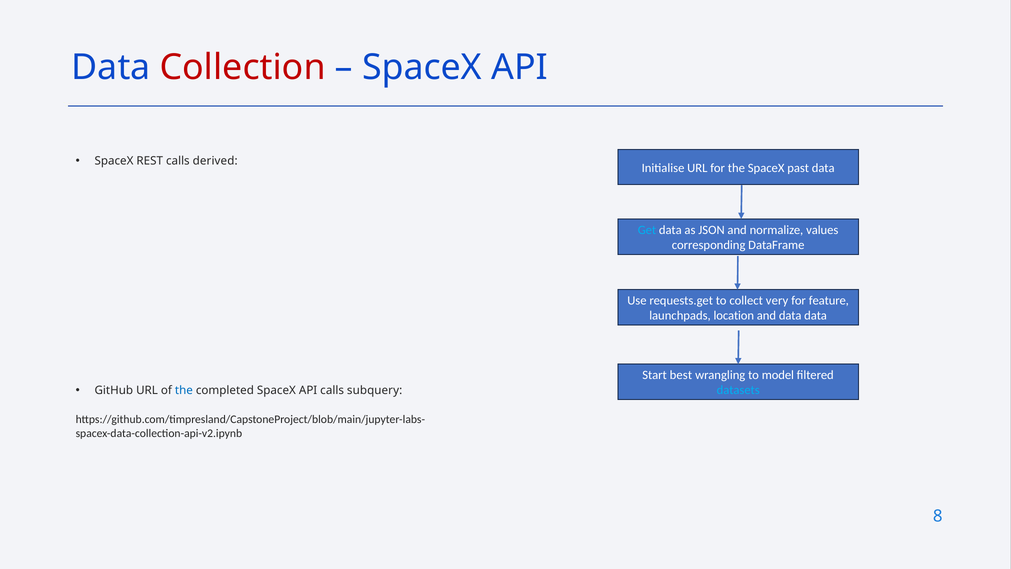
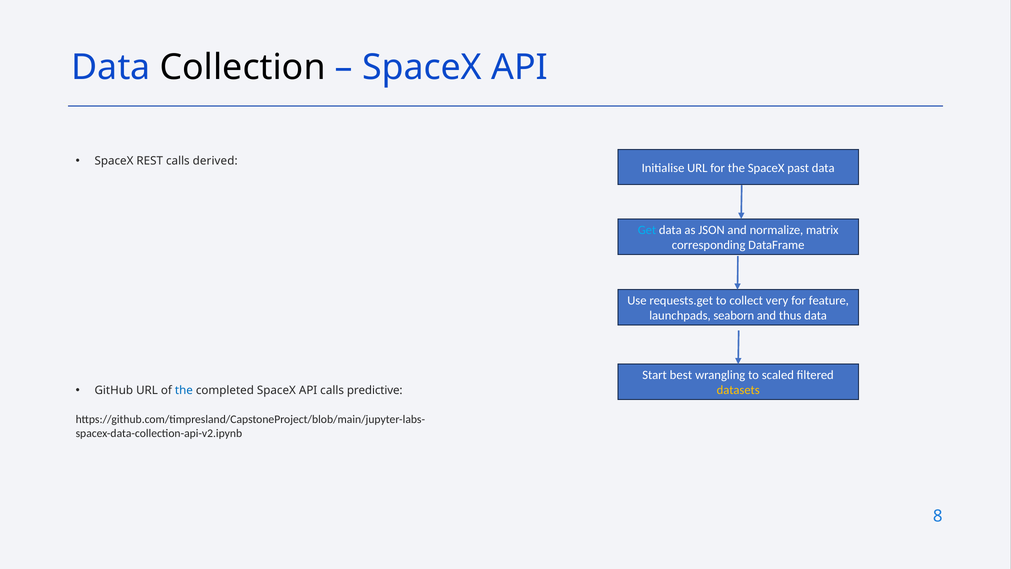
Collection colour: red -> black
values: values -> matrix
location: location -> seaborn
and data: data -> thus
model: model -> scaled
subquery: subquery -> predictive
datasets colour: light blue -> yellow
